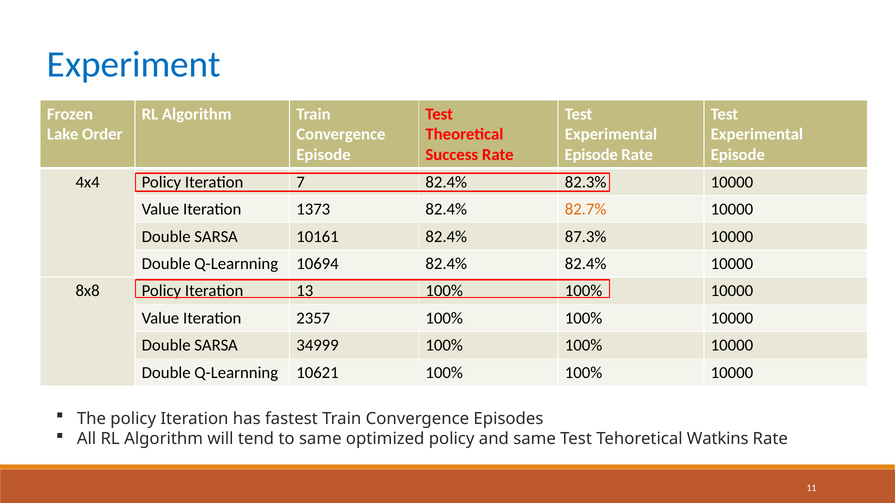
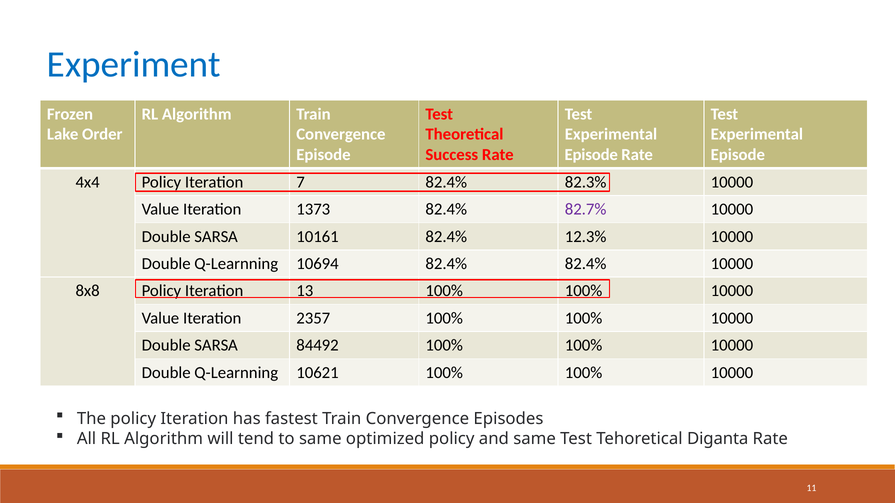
82.7% colour: orange -> purple
87.3%: 87.3% -> 12.3%
34999: 34999 -> 84492
Watkins: Watkins -> Diganta
